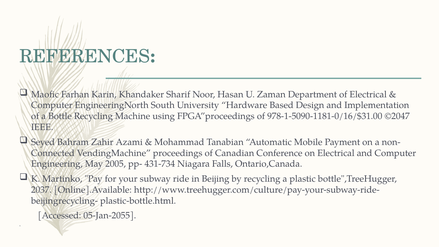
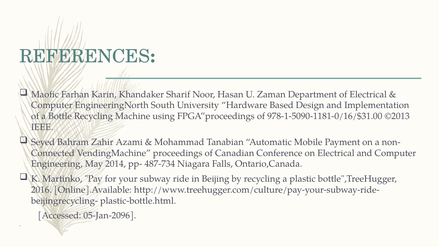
©2047: ©2047 -> ©2013
2005: 2005 -> 2014
431-734: 431-734 -> 487-734
2037: 2037 -> 2016
05-Jan-2055: 05-Jan-2055 -> 05-Jan-2096
